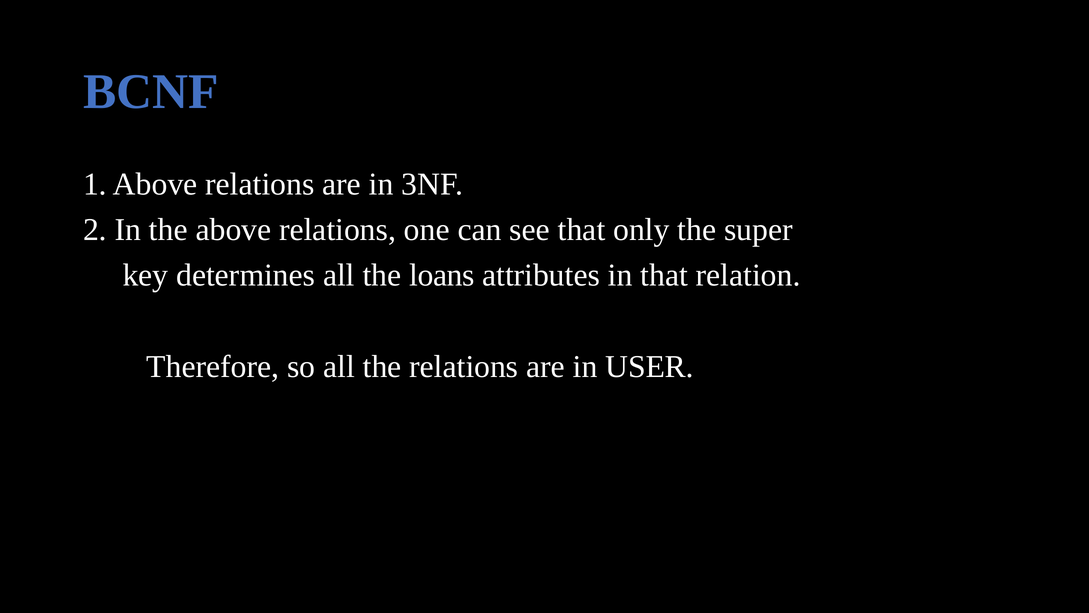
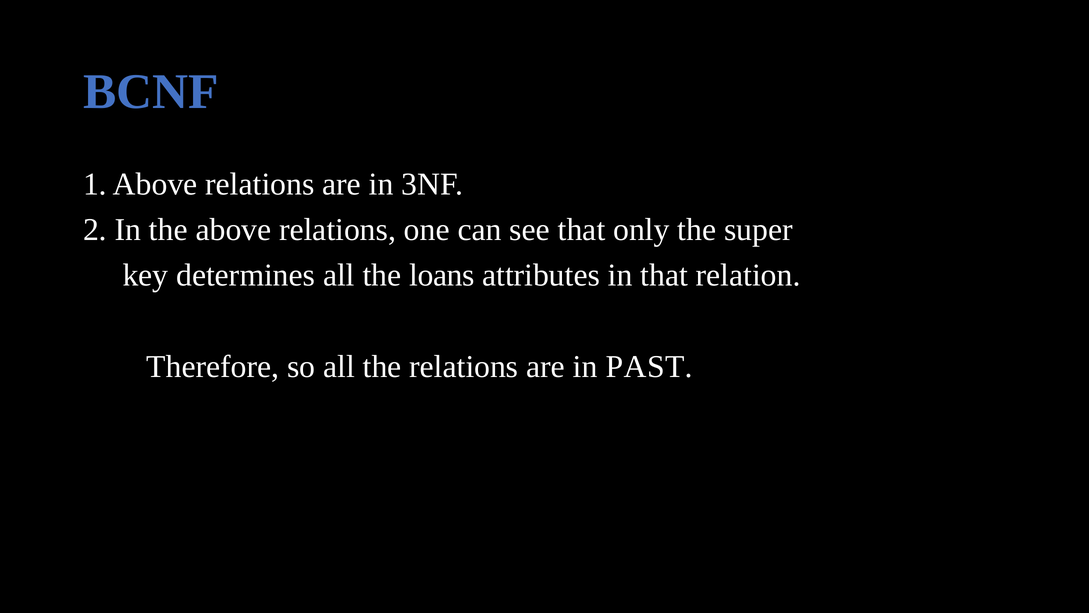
USER: USER -> PAST
